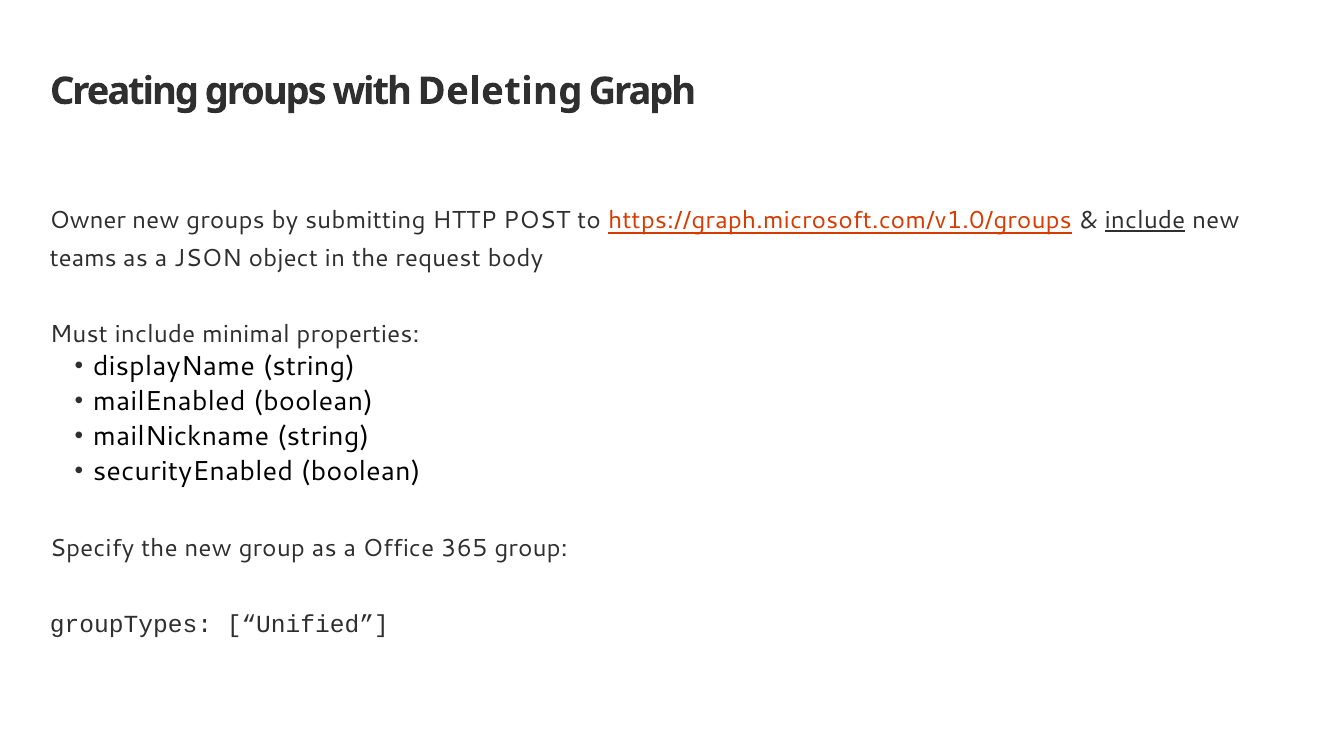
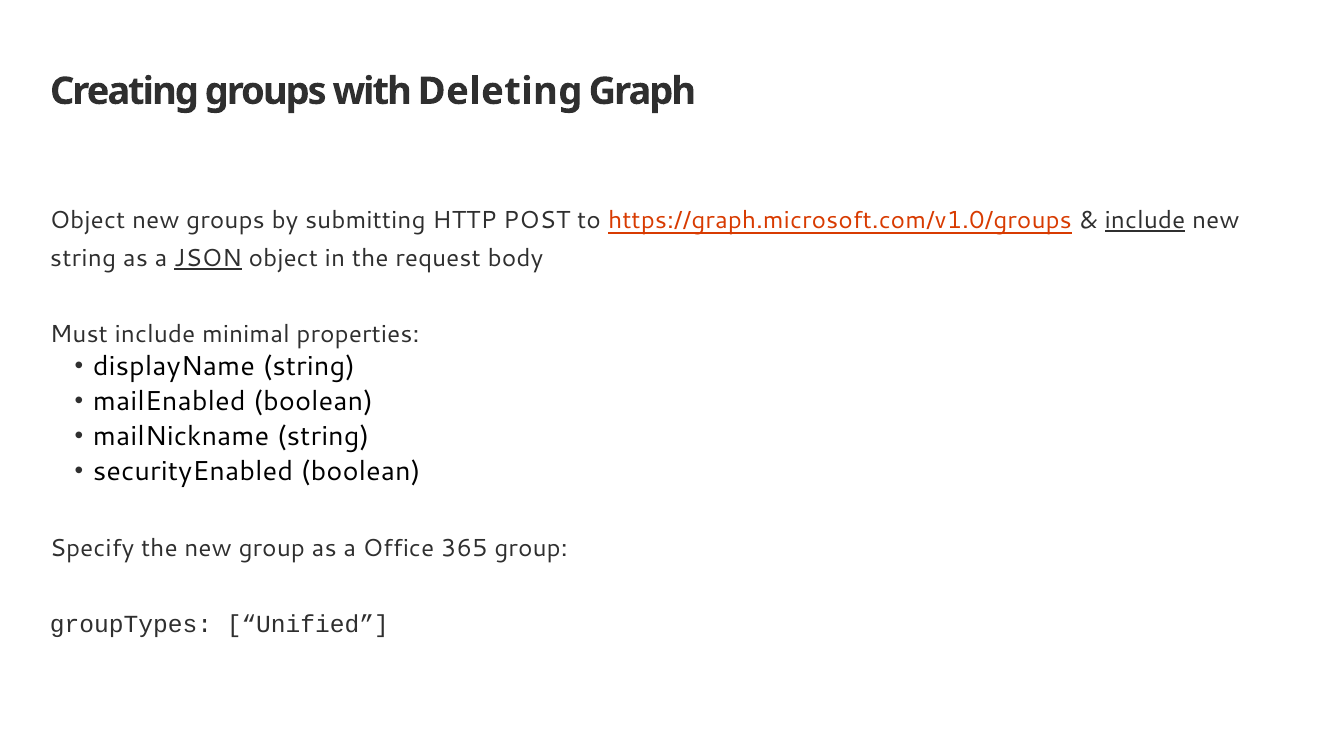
Owner at (88, 221): Owner -> Object
teams at (83, 259): teams -> string
JSON underline: none -> present
